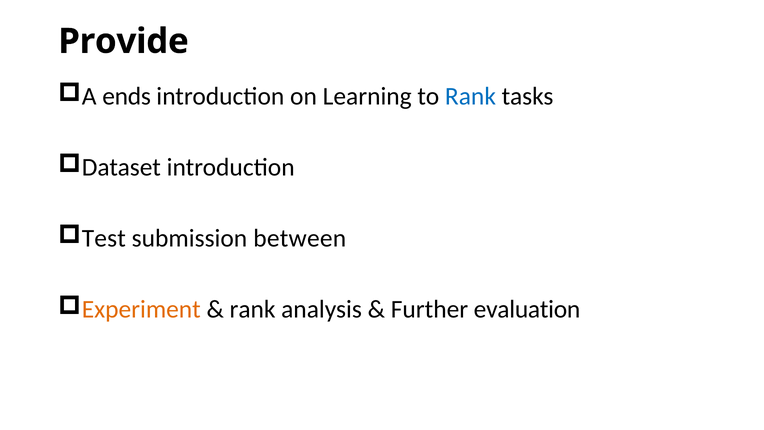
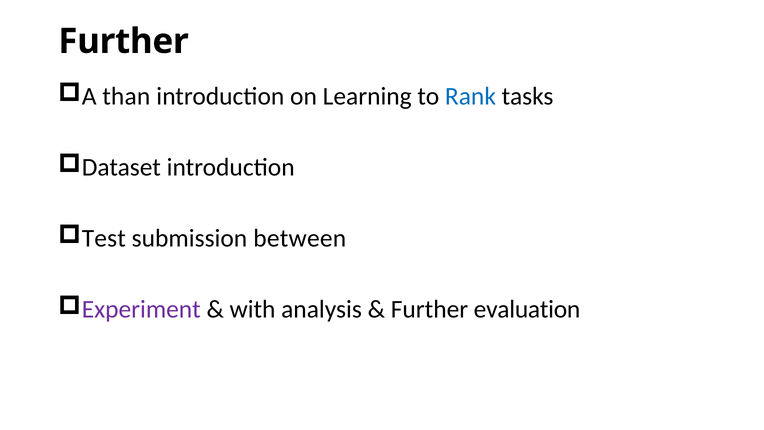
Provide at (124, 41): Provide -> Further
ends: ends -> than
Experiment colour: orange -> purple
rank at (253, 309): rank -> with
